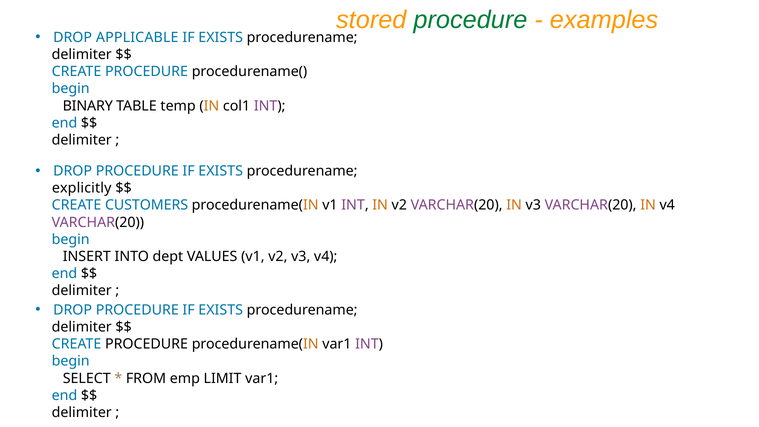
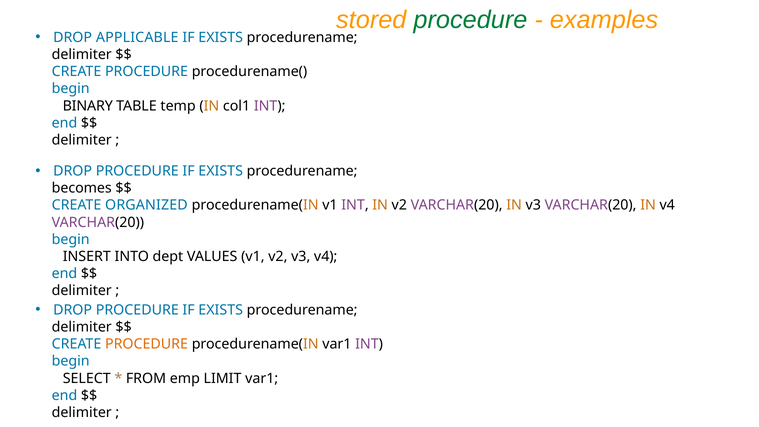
explicitly: explicitly -> becomes
CUSTOMERS: CUSTOMERS -> ORGANIZED
PROCEDURE at (147, 344) colour: black -> orange
